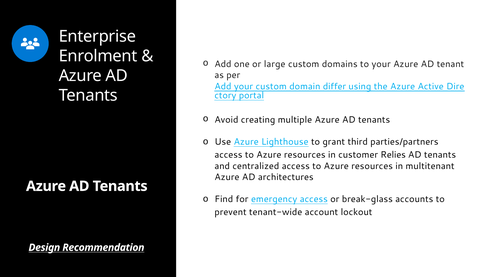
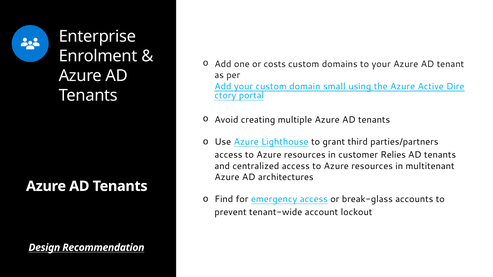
large: large -> costs
differ: differ -> small
